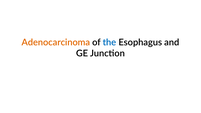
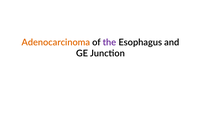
the colour: blue -> purple
